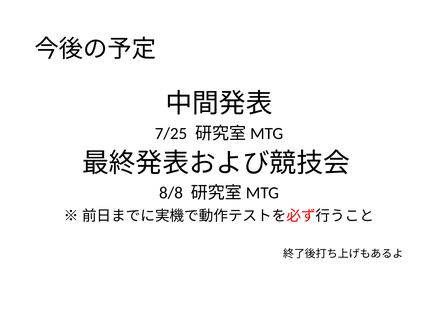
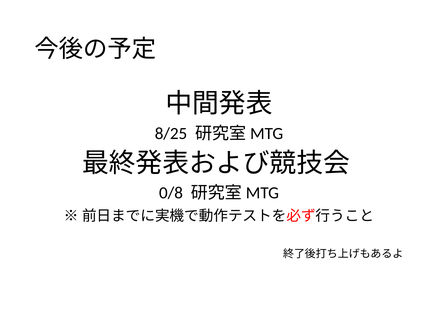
7/25: 7/25 -> 8/25
8/8: 8/8 -> 0/8
